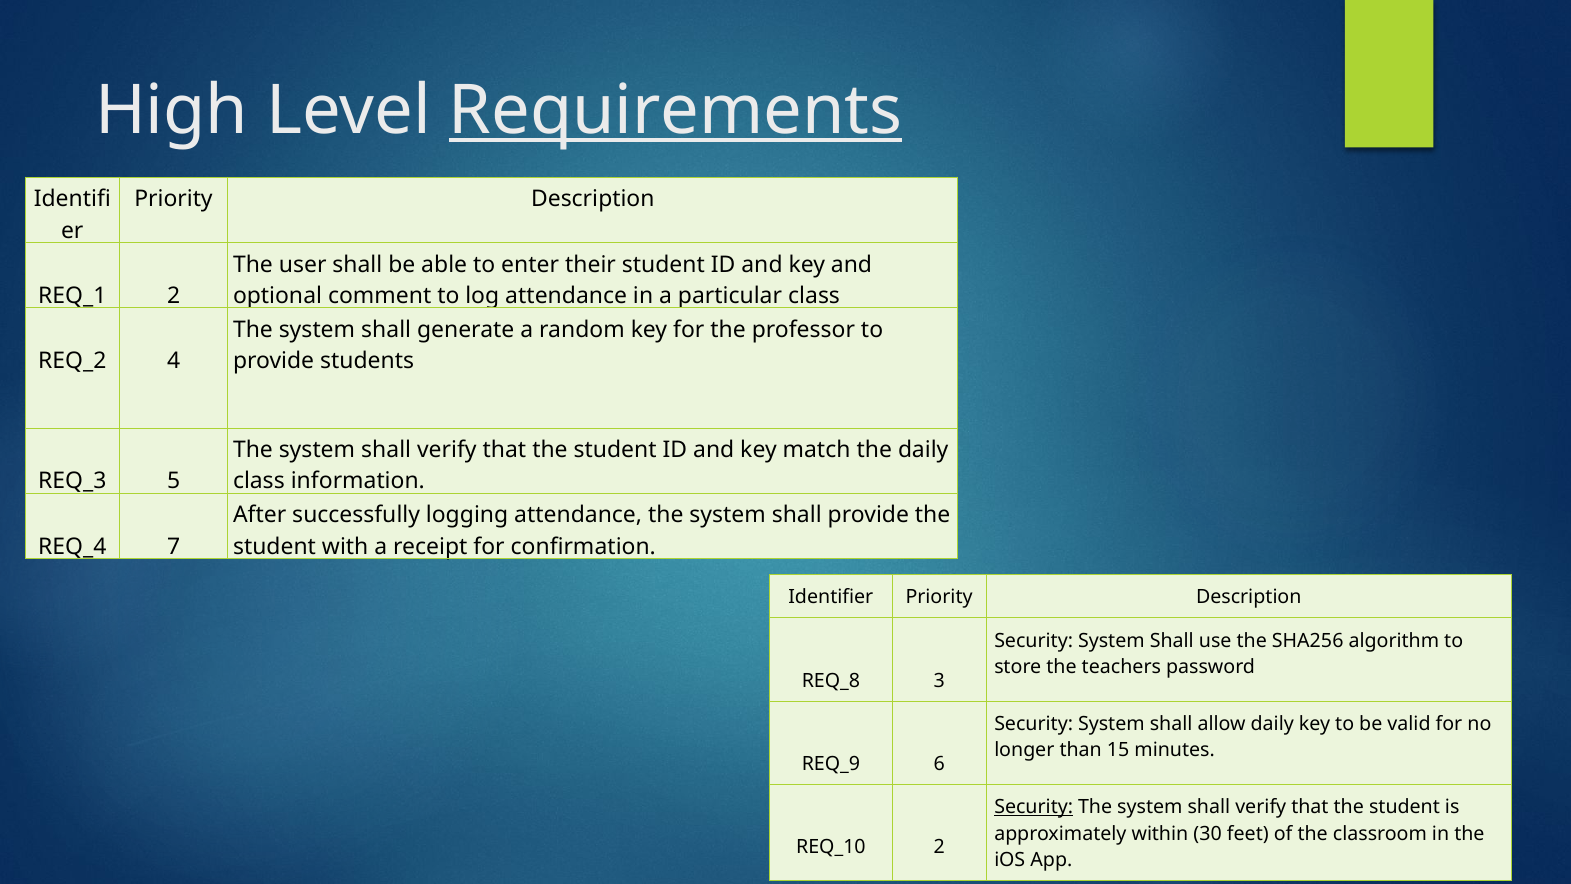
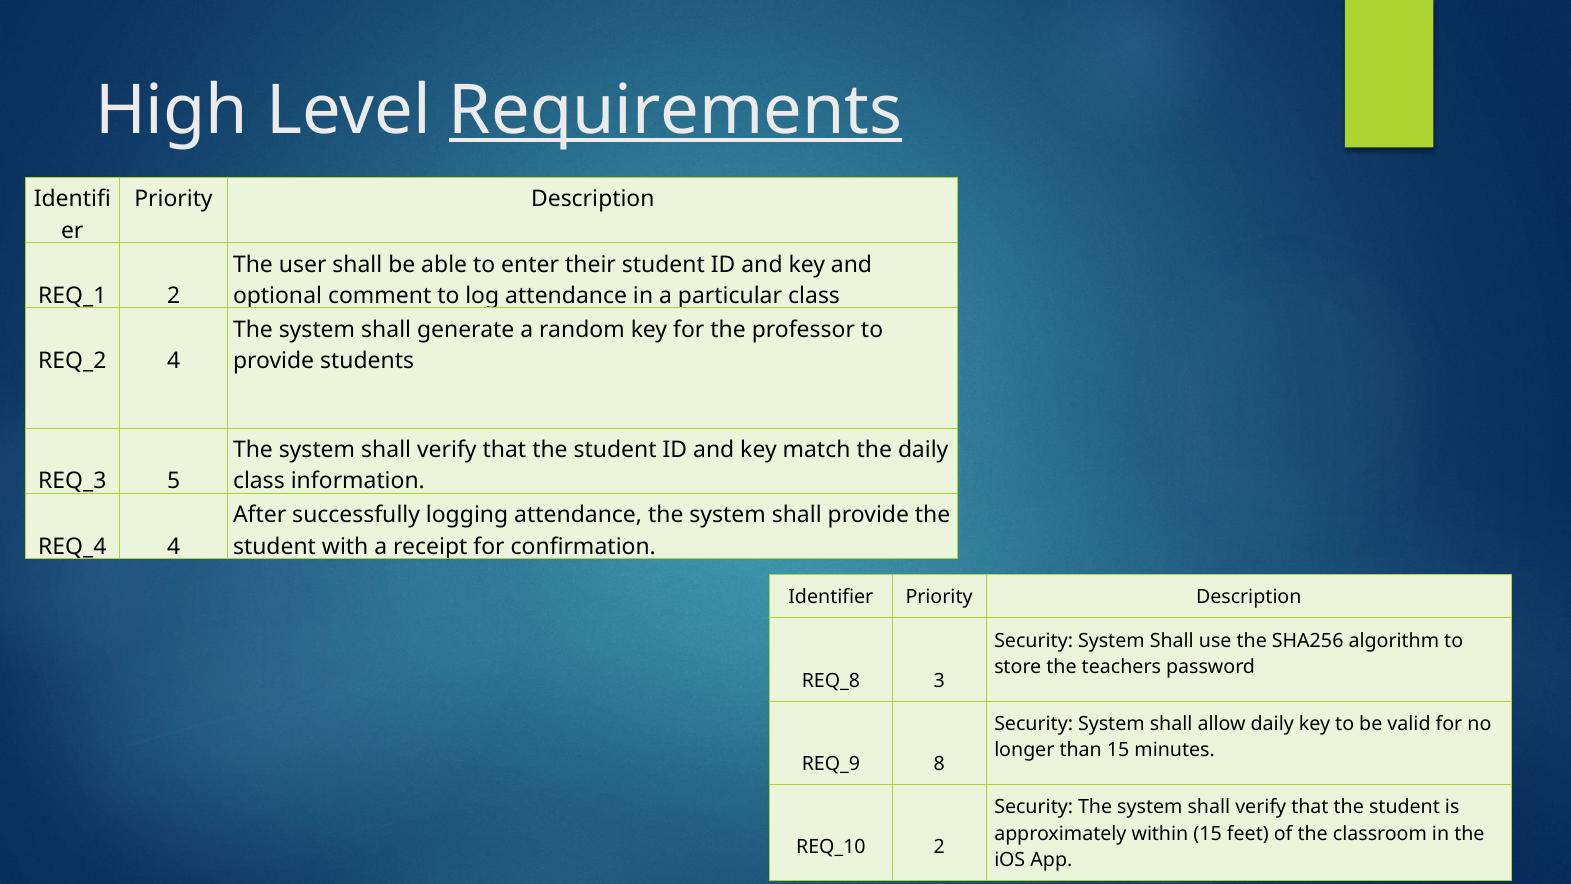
7 at (174, 546): 7 -> 4
6: 6 -> 8
Security at (1034, 807) underline: present -> none
within 30: 30 -> 15
